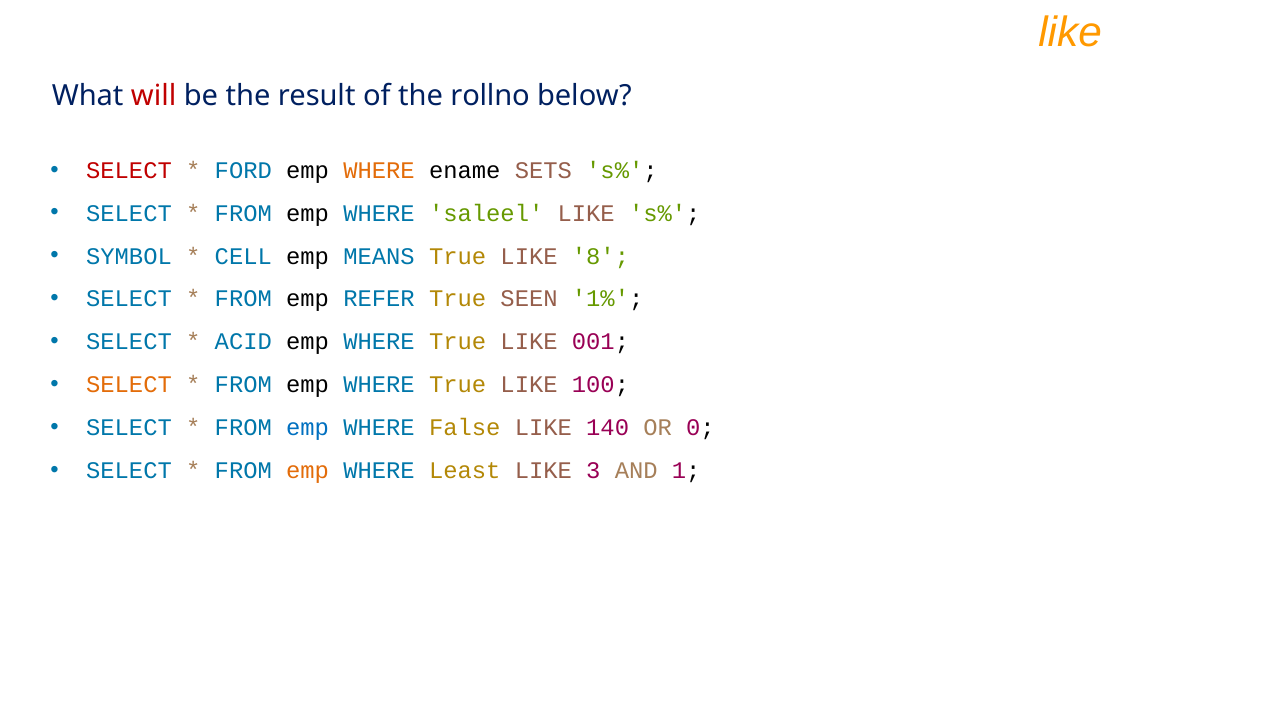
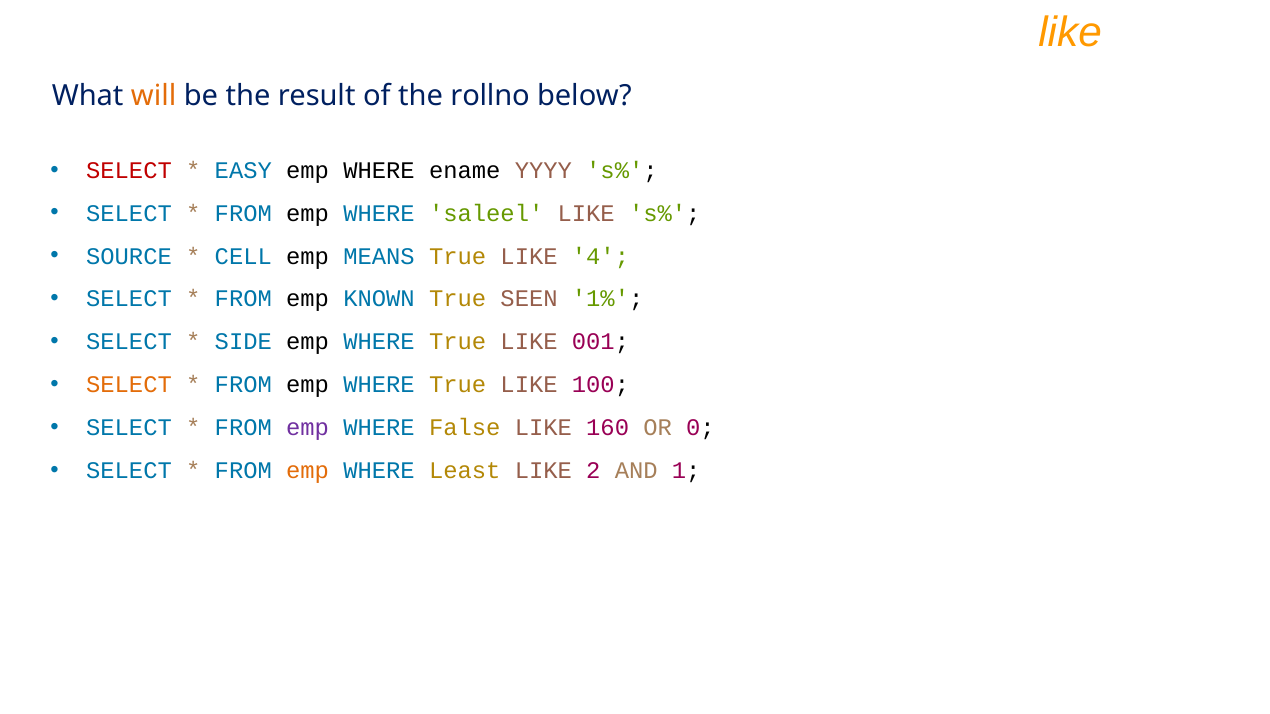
will colour: red -> orange
FORD: FORD -> EASY
WHERE at (379, 171) colour: orange -> black
SETS: SETS -> YYYY
SYMBOL: SYMBOL -> SOURCE
8: 8 -> 4
REFER: REFER -> KNOWN
ACID: ACID -> SIDE
emp at (308, 428) colour: blue -> purple
140: 140 -> 160
3: 3 -> 2
